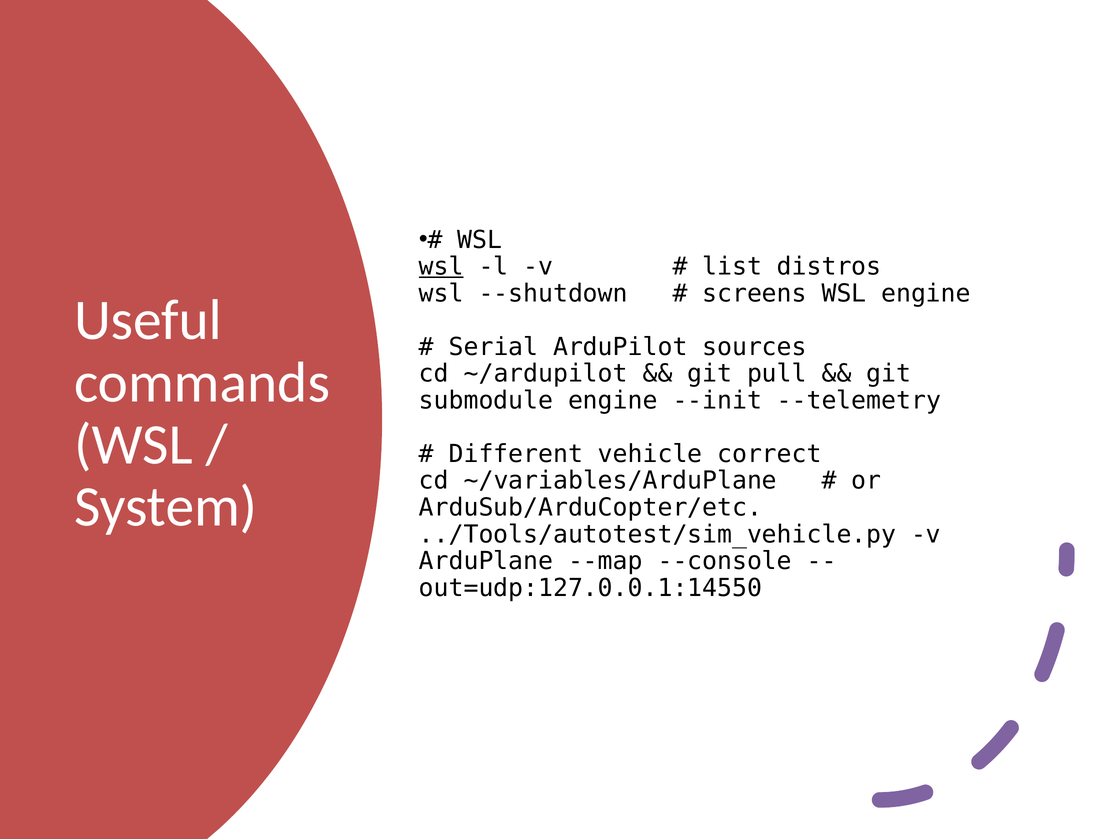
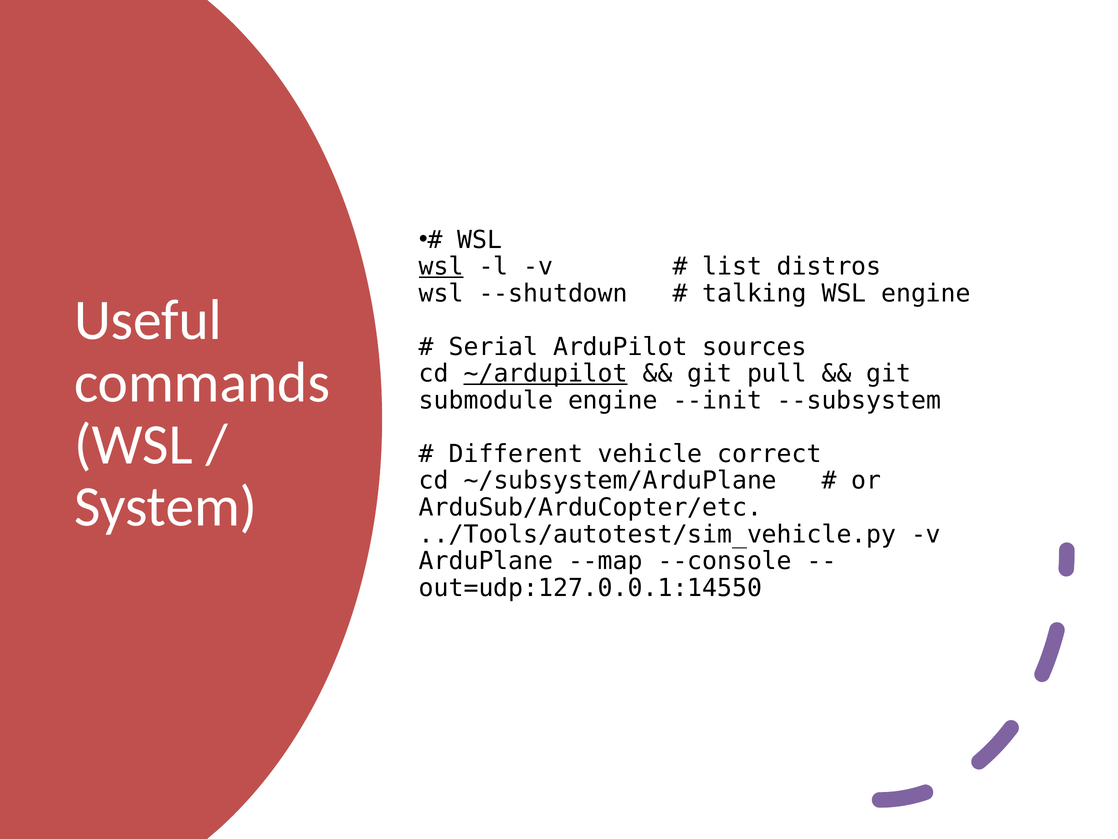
screens: screens -> talking
~/ardupilot underline: none -> present
--telemetry: --telemetry -> --subsystem
~/variables/ArduPlane: ~/variables/ArduPlane -> ~/subsystem/ArduPlane
